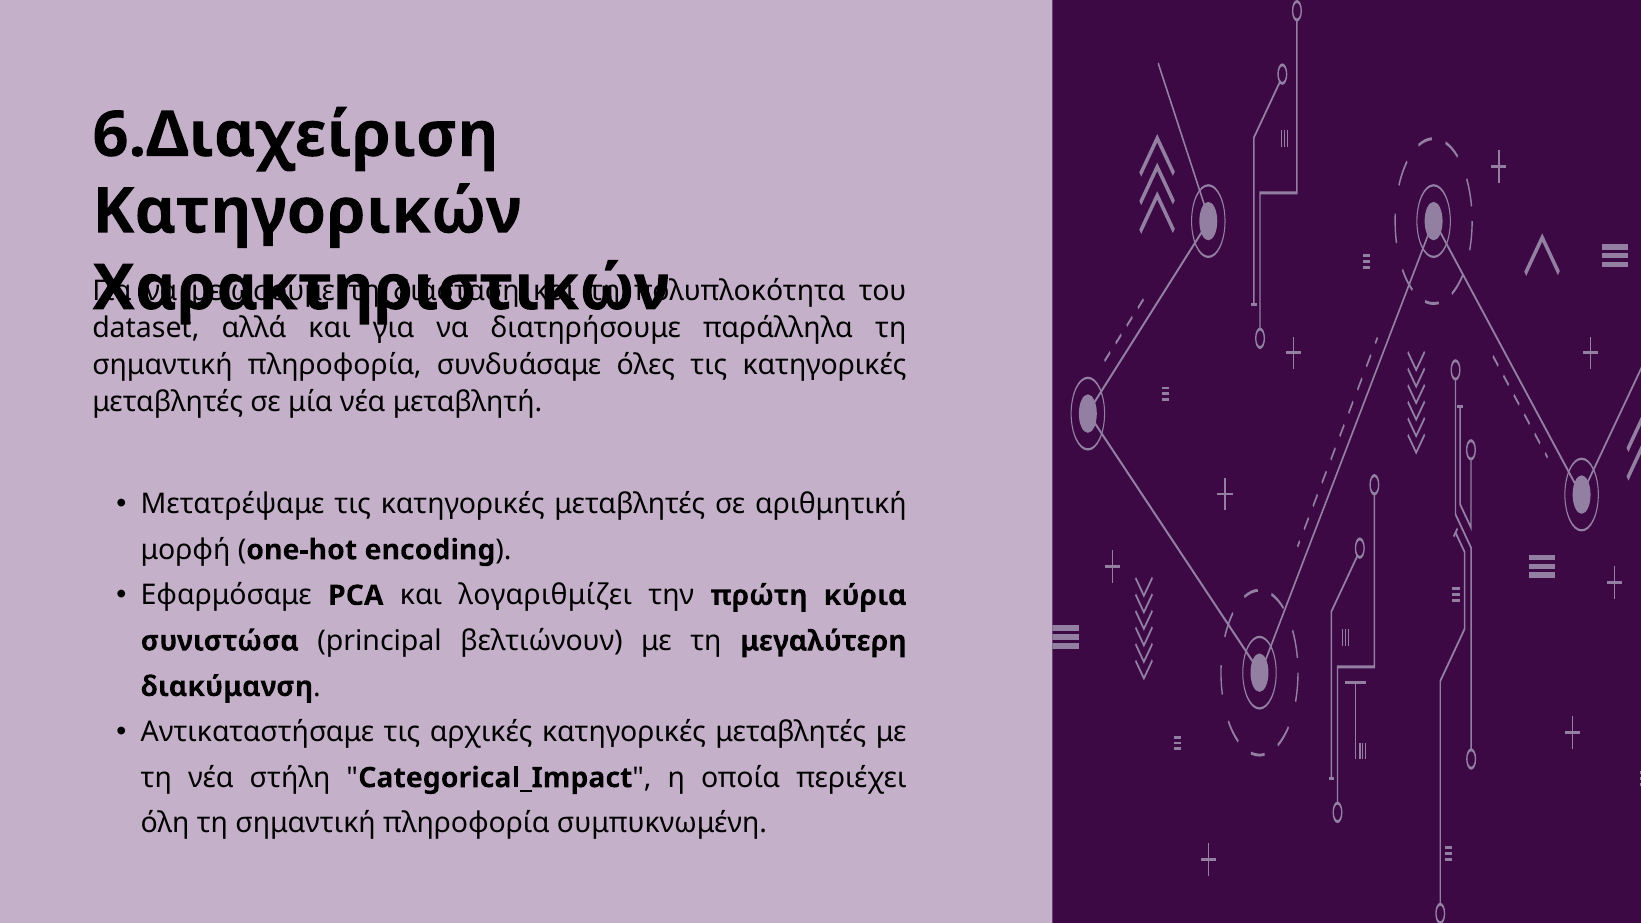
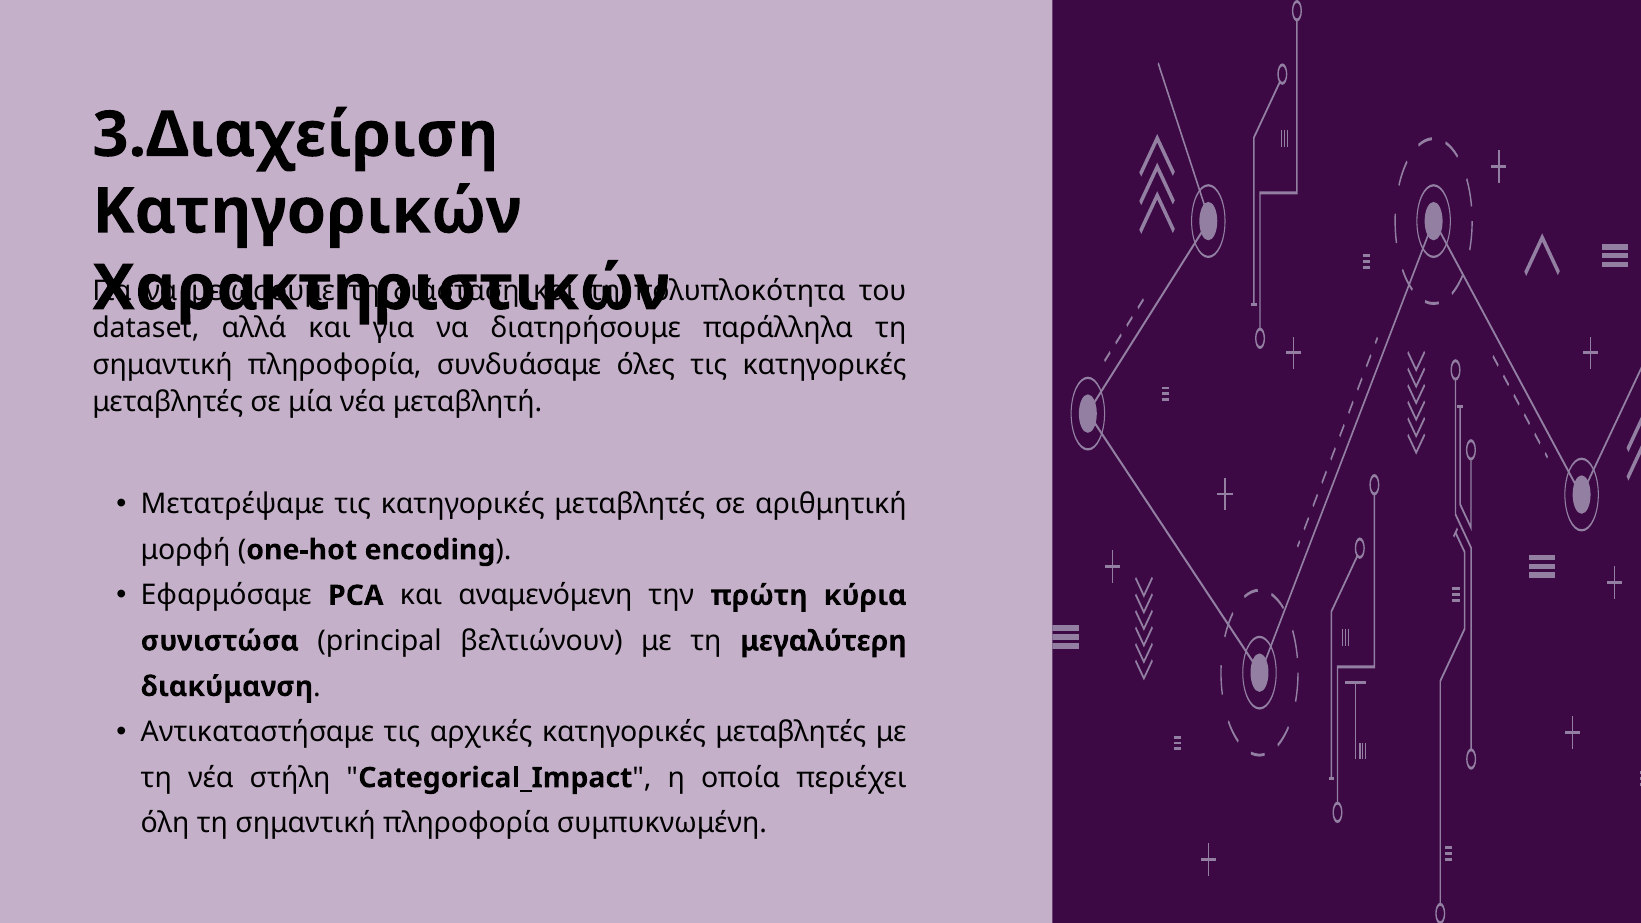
6.Διαχείριση: 6.Διαχείριση -> 3.Διαχείριση
λογαριθμίζει: λογαριθμίζει -> αναμενόμενη
